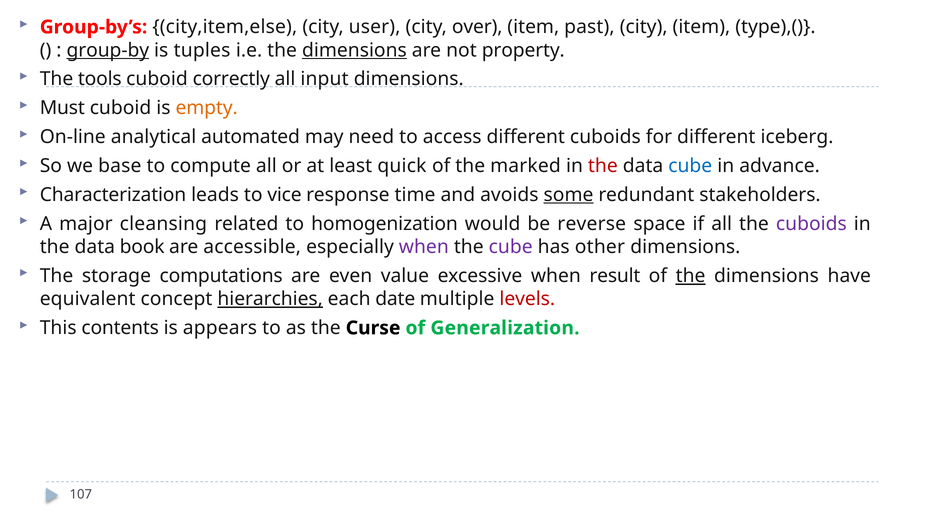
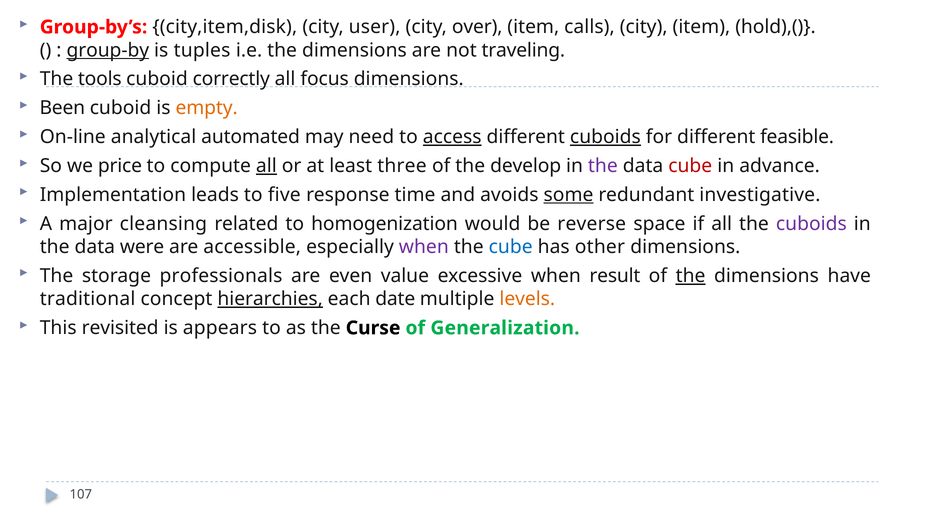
city,item,else: city,item,else -> city,item,disk
past: past -> calls
type),(: type),( -> hold),(
dimensions at (354, 50) underline: present -> none
property: property -> traveling
input: input -> focus
Must: Must -> Been
access underline: none -> present
cuboids at (605, 137) underline: none -> present
iceberg: iceberg -> feasible
base: base -> price
all at (266, 166) underline: none -> present
quick: quick -> three
marked: marked -> develop
the at (603, 166) colour: red -> purple
cube at (690, 166) colour: blue -> red
Characterization: Characterization -> Implementation
vice: vice -> five
stakeholders: stakeholders -> investigative
book: book -> were
cube at (511, 247) colour: purple -> blue
computations: computations -> professionals
equivalent: equivalent -> traditional
levels colour: red -> orange
contents: contents -> revisited
